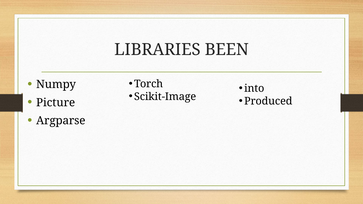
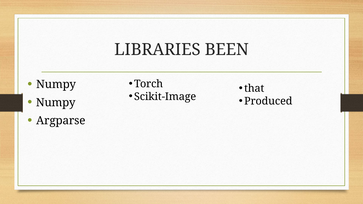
into: into -> that
Picture at (56, 103): Picture -> Numpy
